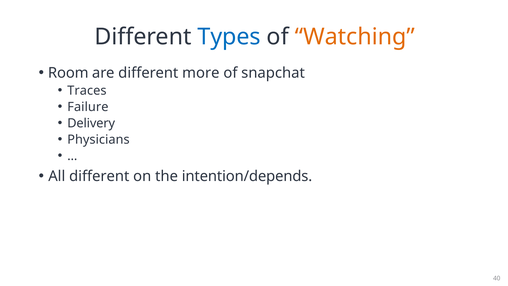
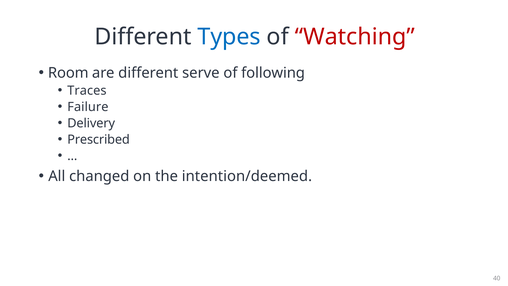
Watching colour: orange -> red
more: more -> serve
snapchat: snapchat -> following
Physicians: Physicians -> Prescribed
All different: different -> changed
intention/depends: intention/depends -> intention/deemed
